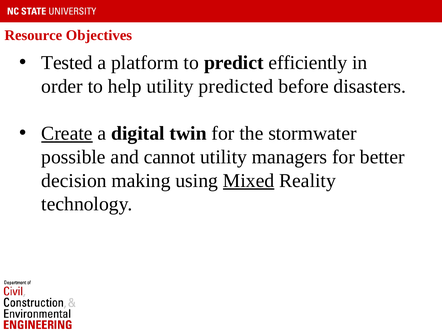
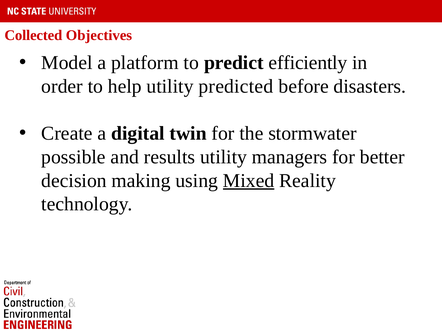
Resource: Resource -> Collected
Tested: Tested -> Model
Create underline: present -> none
cannot: cannot -> results
